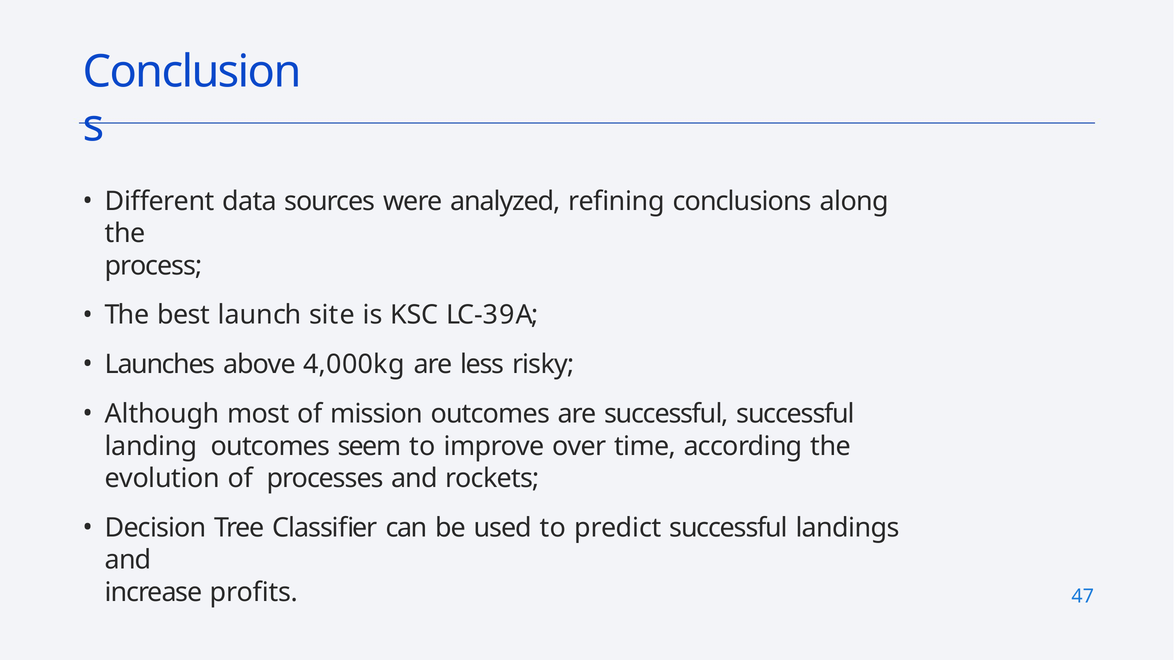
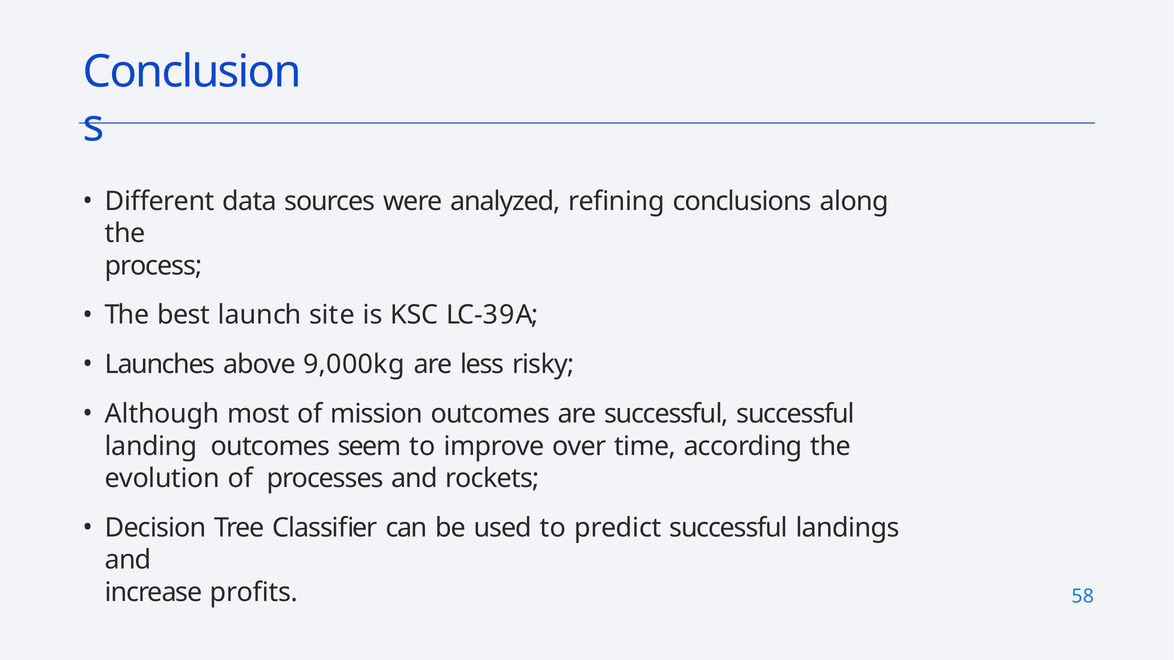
4,000kg: 4,000kg -> 9,000kg
47: 47 -> 58
